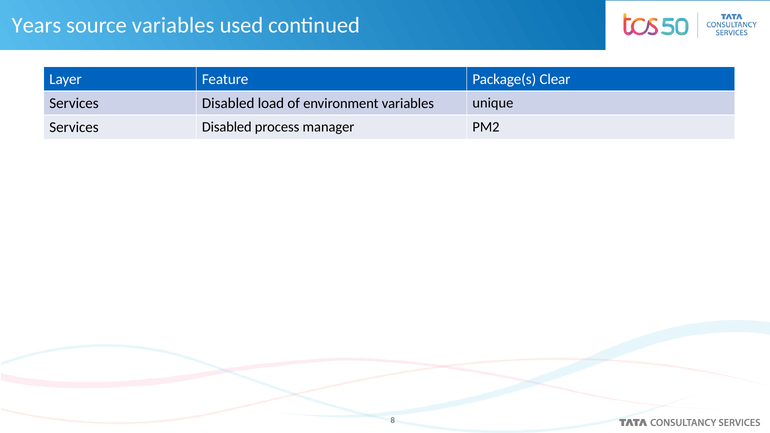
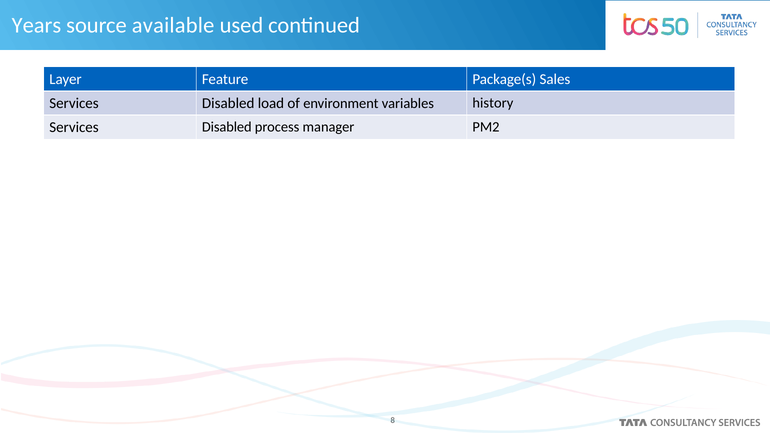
source variables: variables -> available
Clear: Clear -> Sales
unique: unique -> history
